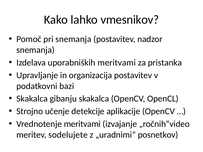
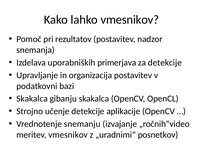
pri snemanja: snemanja -> rezultatov
uporabniških meritvami: meritvami -> primerjava
za pristanka: pristanka -> detekcije
Vrednotenje meritvami: meritvami -> snemanju
meritev sodelujete: sodelujete -> vmesnikov
